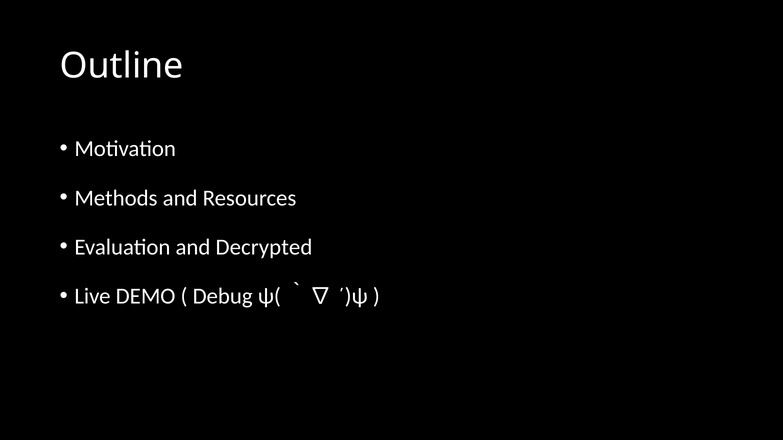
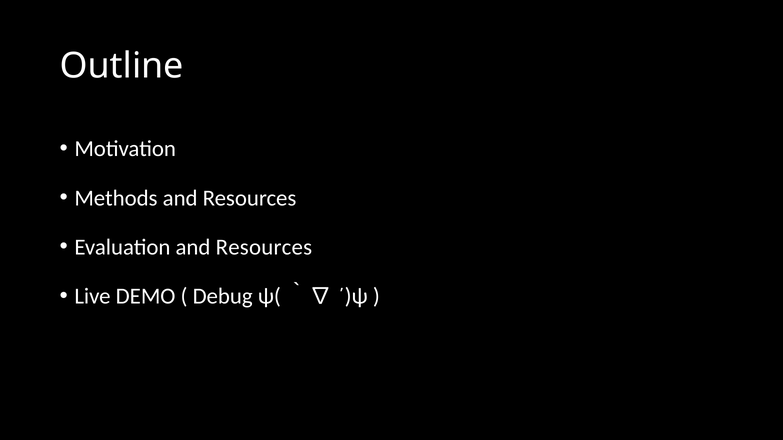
Evaluation and Decrypted: Decrypted -> Resources
